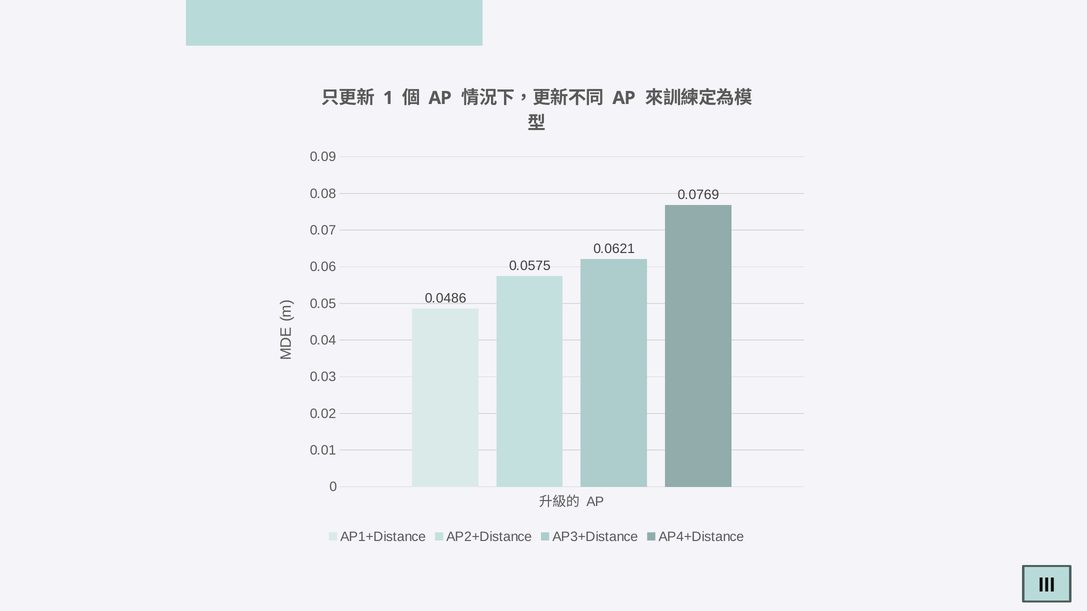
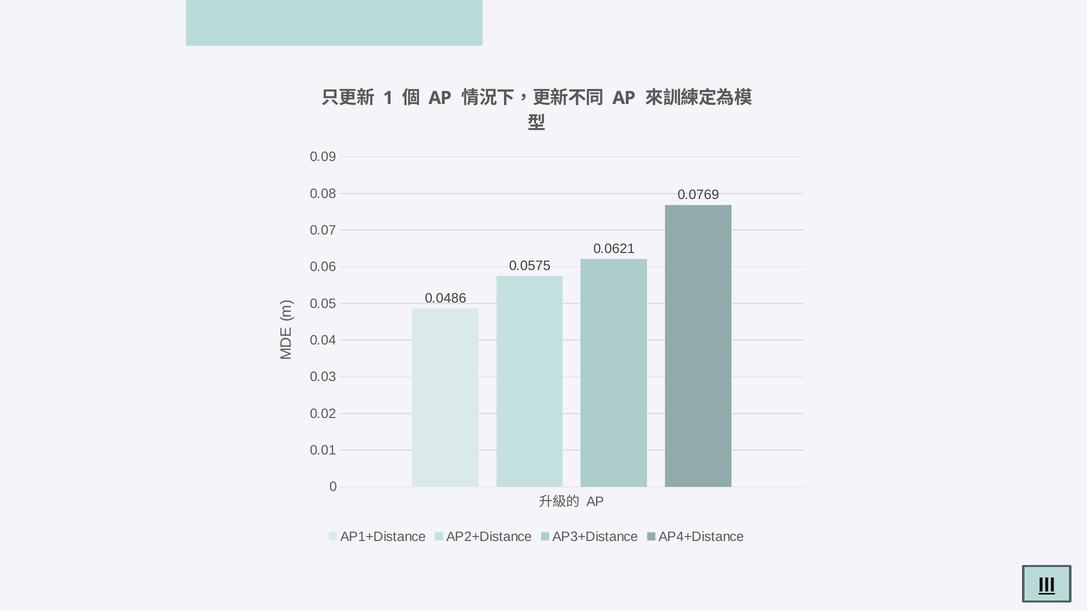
III underline: none -> present
